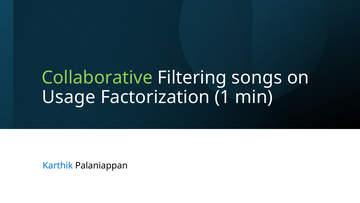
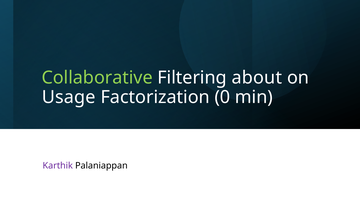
songs: songs -> about
1: 1 -> 0
Karthik colour: blue -> purple
